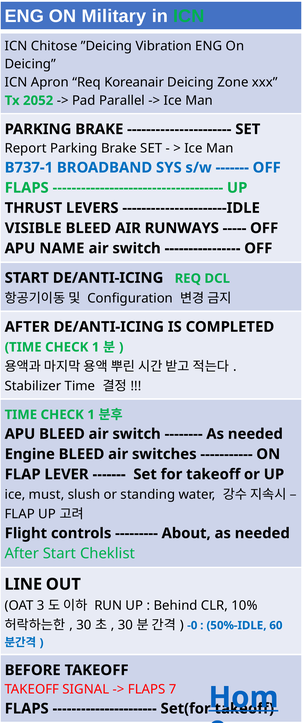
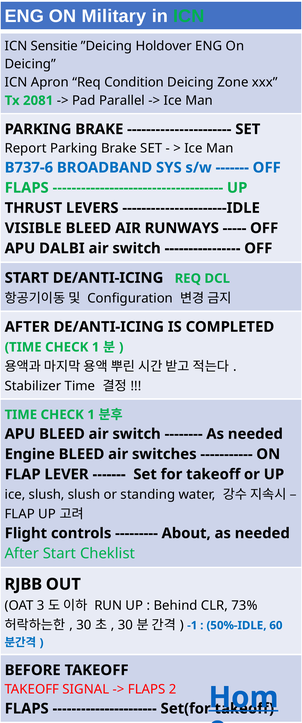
Chitose: Chitose -> Sensitie
Vibration: Vibration -> Holdover
Koreanair: Koreanair -> Condition
2052: 2052 -> 2081
B737-1: B737-1 -> B737-6
NAME: NAME -> DALBI
ice must: must -> slush
LINE: LINE -> RJBB
10%: 10% -> 73%
-0: -0 -> -1
7: 7 -> 2
